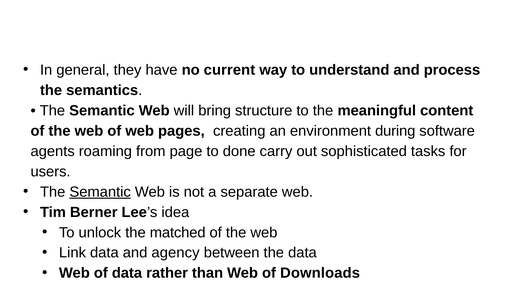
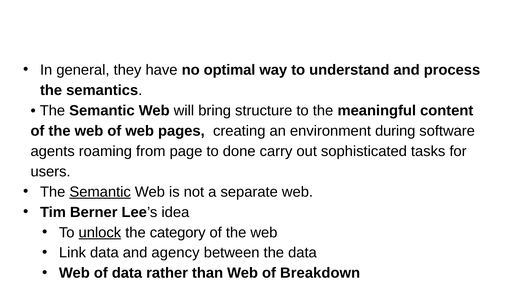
current: current -> optimal
unlock underline: none -> present
matched: matched -> category
Downloads: Downloads -> Breakdown
